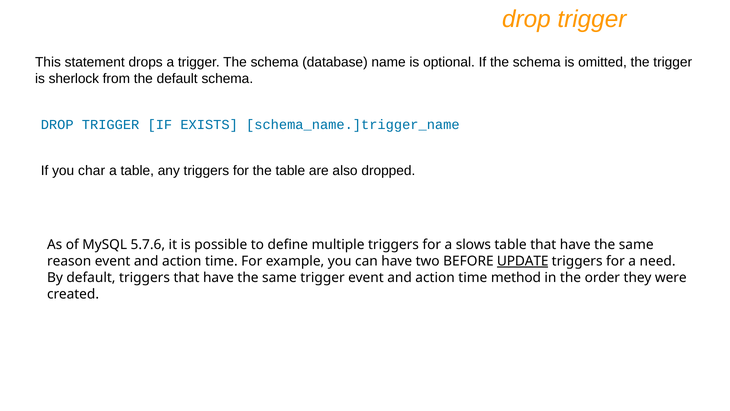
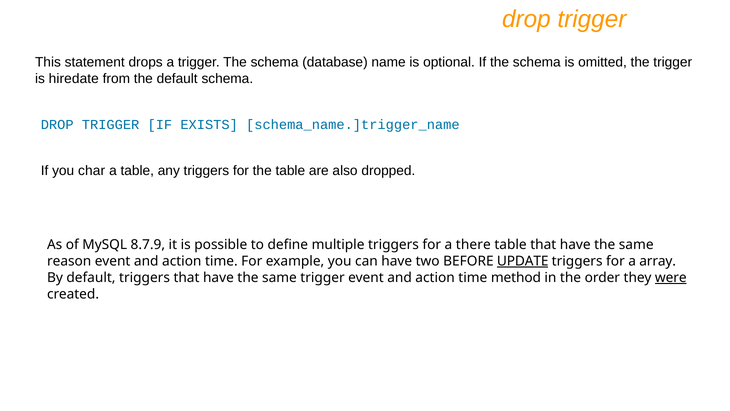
sherlock: sherlock -> hiredate
5.7.6: 5.7.6 -> 8.7.9
slows: slows -> there
need: need -> array
were underline: none -> present
